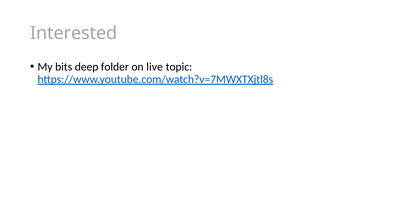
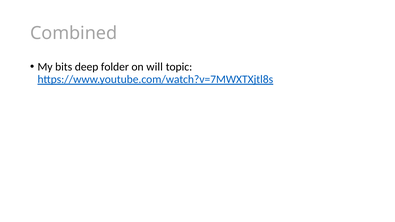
Interested: Interested -> Combined
live: live -> will
